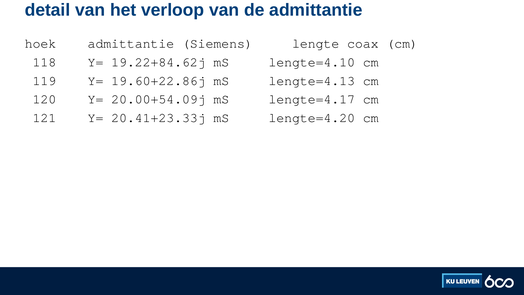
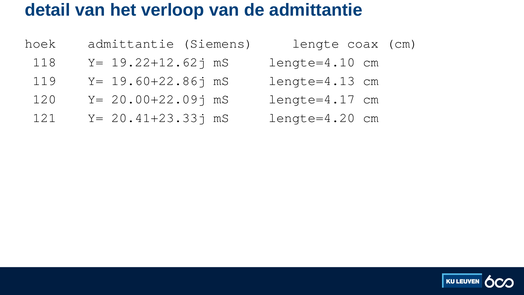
19.22+84.62j: 19.22+84.62j -> 19.22+12.62j
20.00+54.09j: 20.00+54.09j -> 20.00+22.09j
